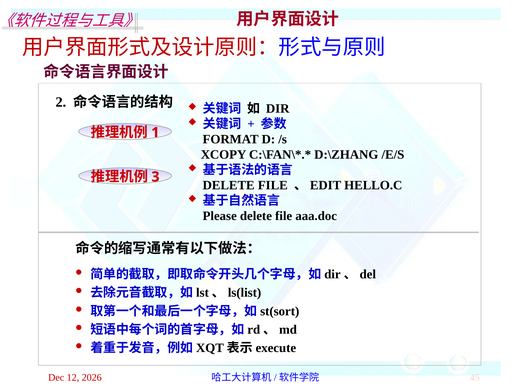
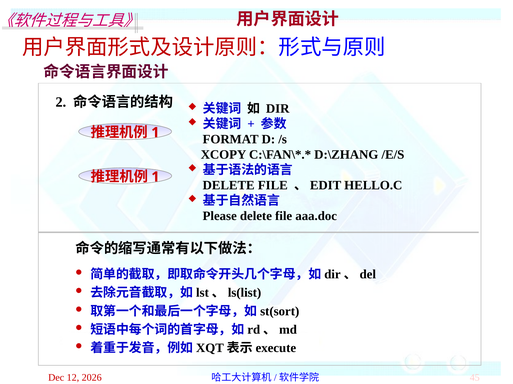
3 at (155, 177): 3 -> 1
